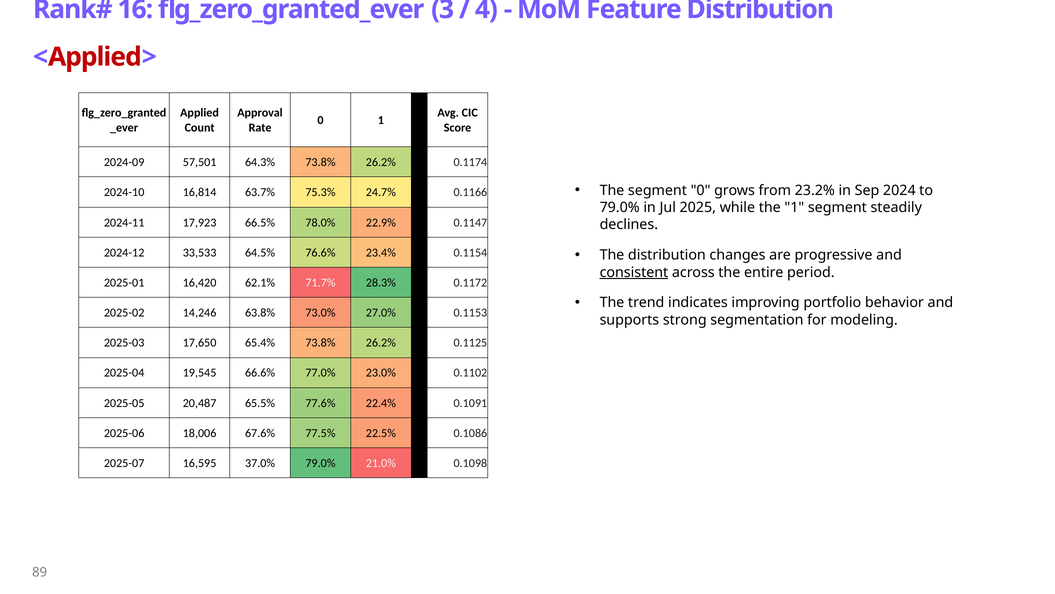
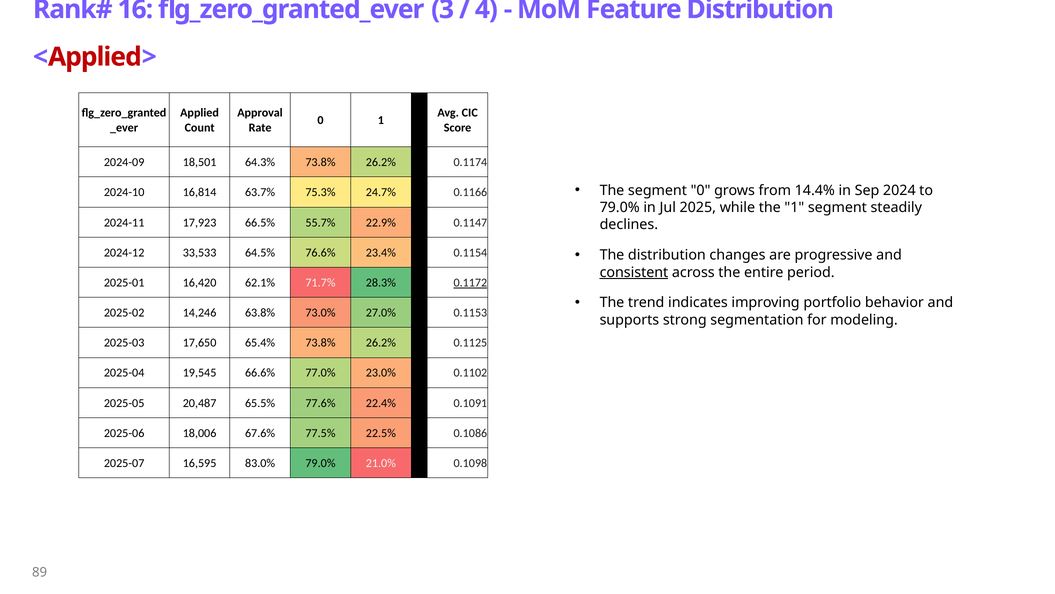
57,501: 57,501 -> 18,501
23.2%: 23.2% -> 14.4%
78.0%: 78.0% -> 55.7%
0.1172 underline: none -> present
37.0%: 37.0% -> 83.0%
